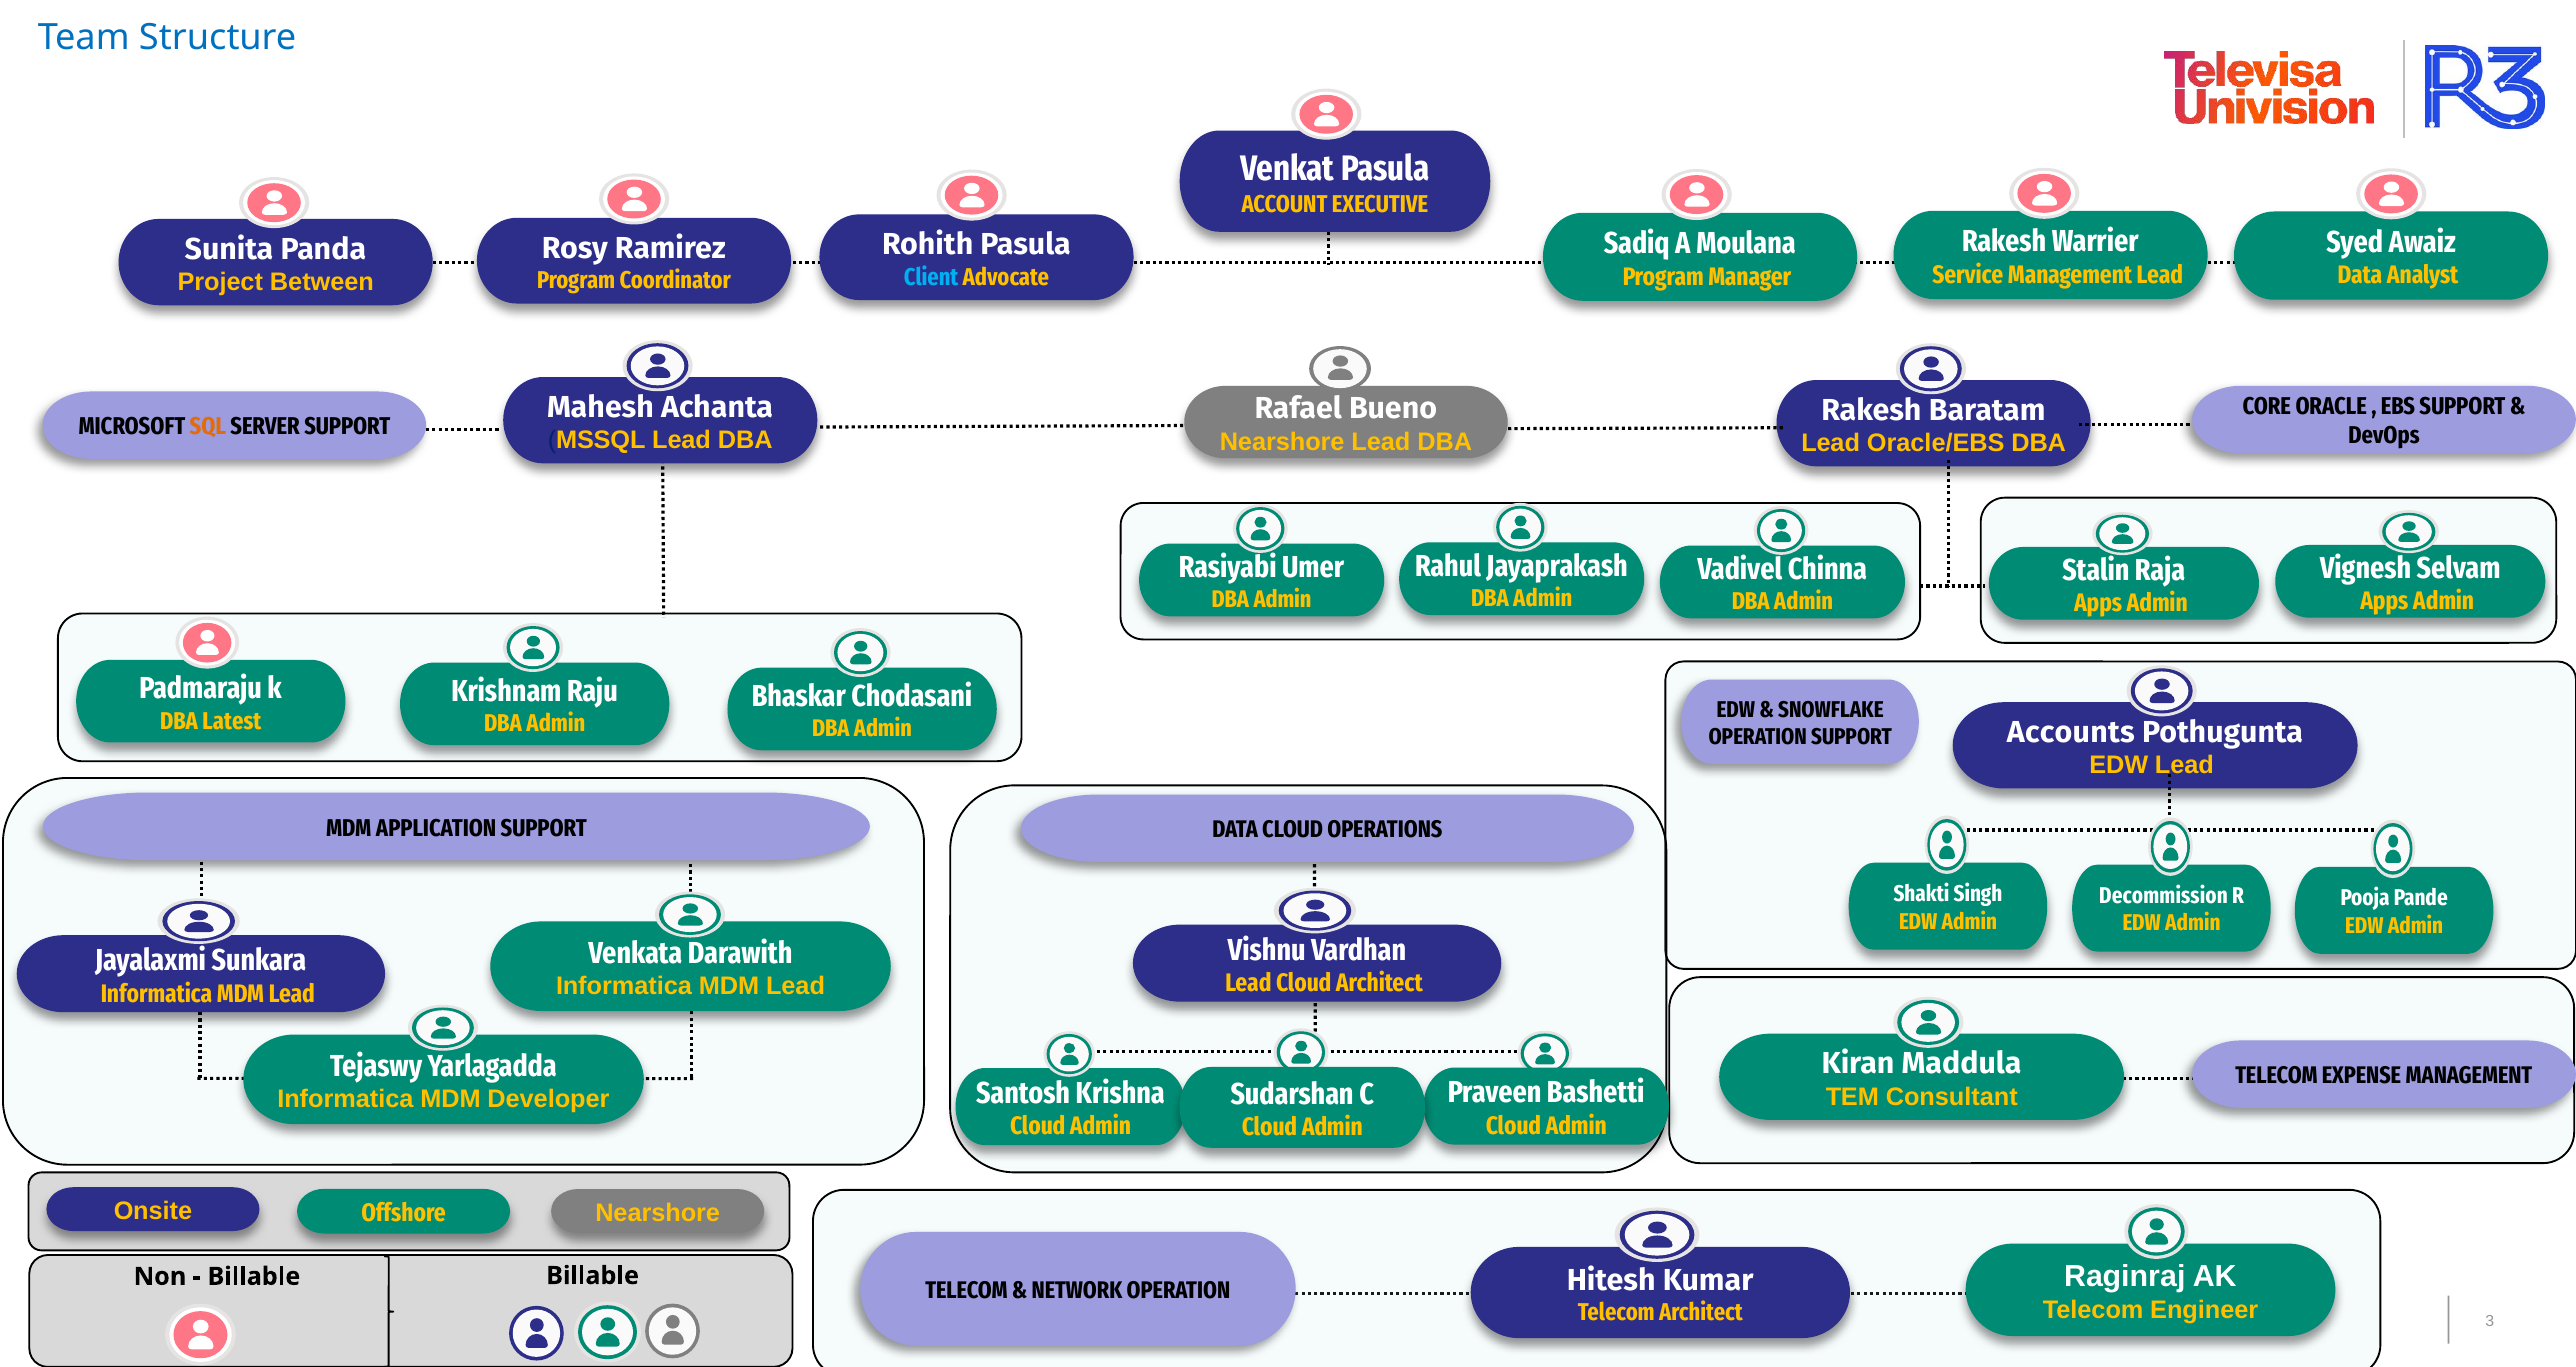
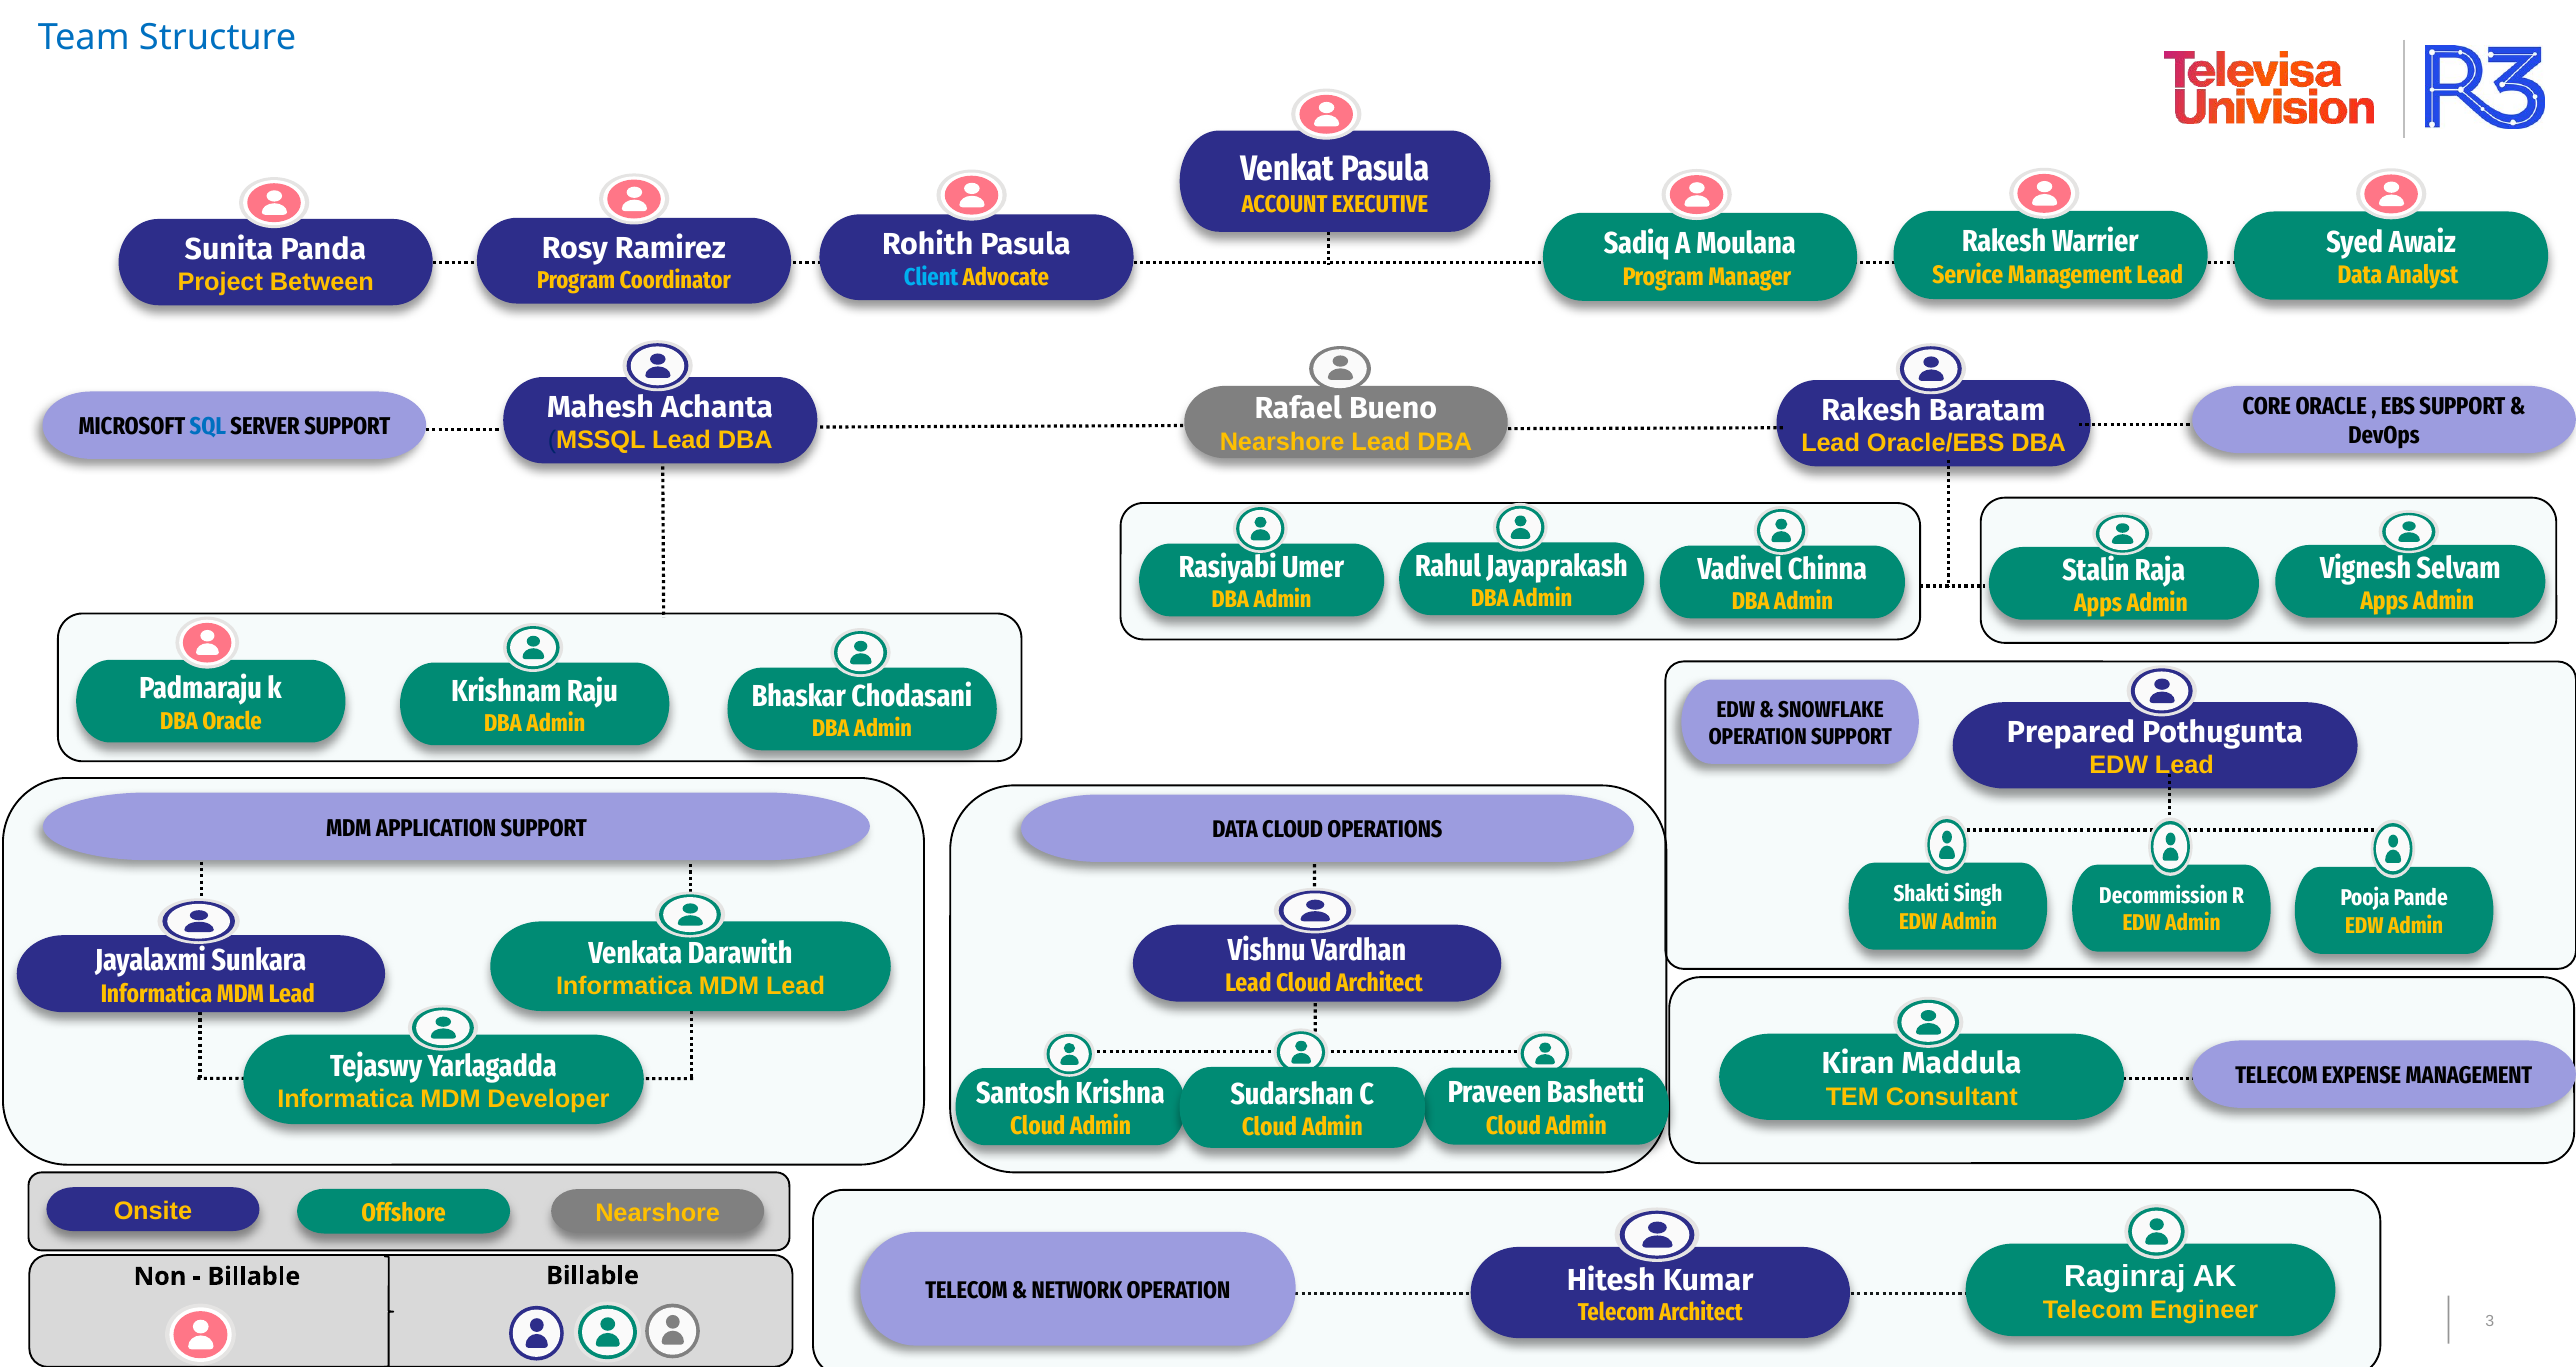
SQL colour: orange -> blue
DBA Latest: Latest -> Oracle
Accounts: Accounts -> Prepared
